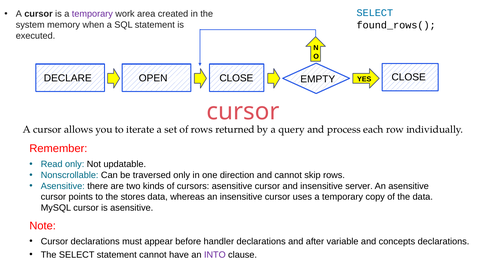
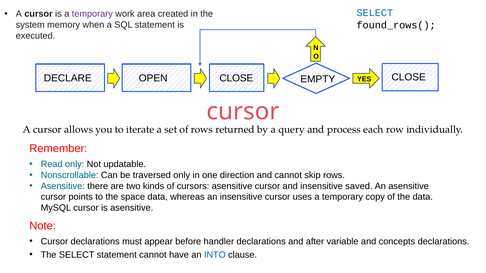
server: server -> saved
stores: stores -> space
INTO colour: purple -> blue
